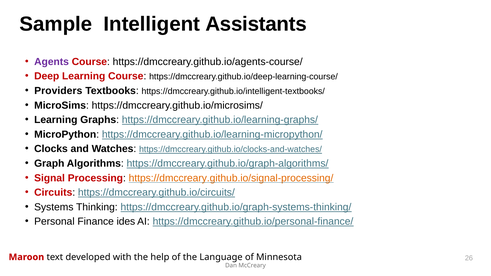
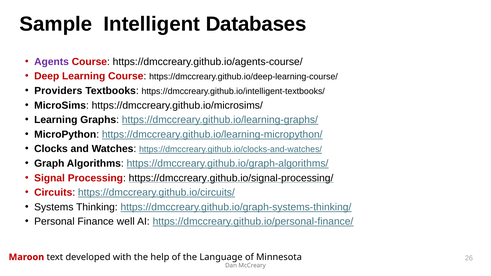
Assistants: Assistants -> Databases
https://dmccreary.github.io/signal-processing/ colour: orange -> black
ides: ides -> well
